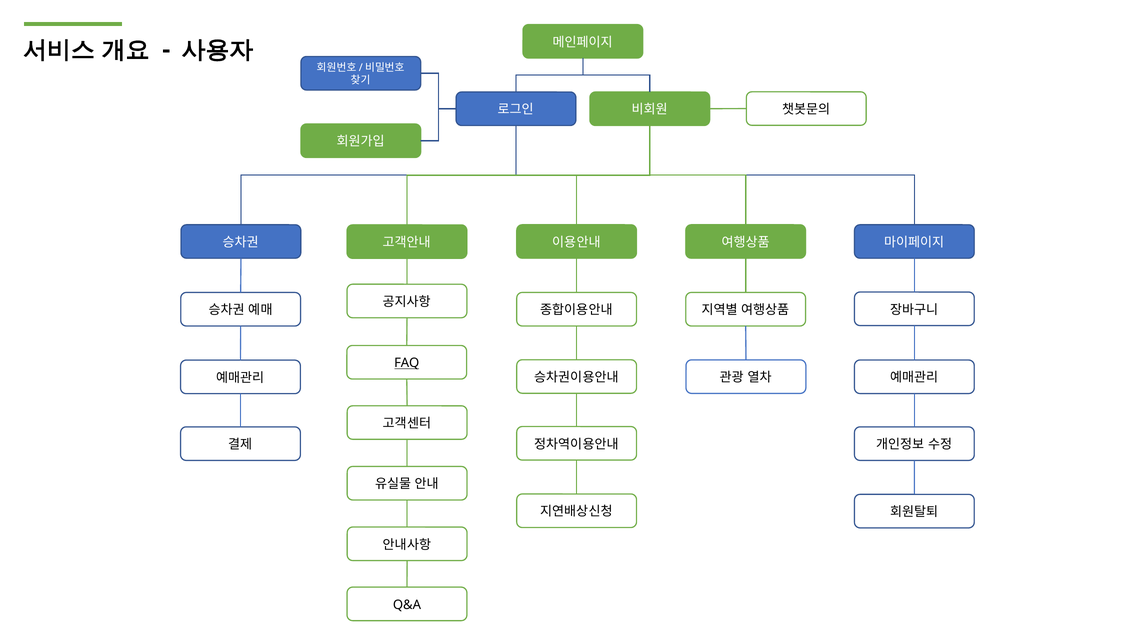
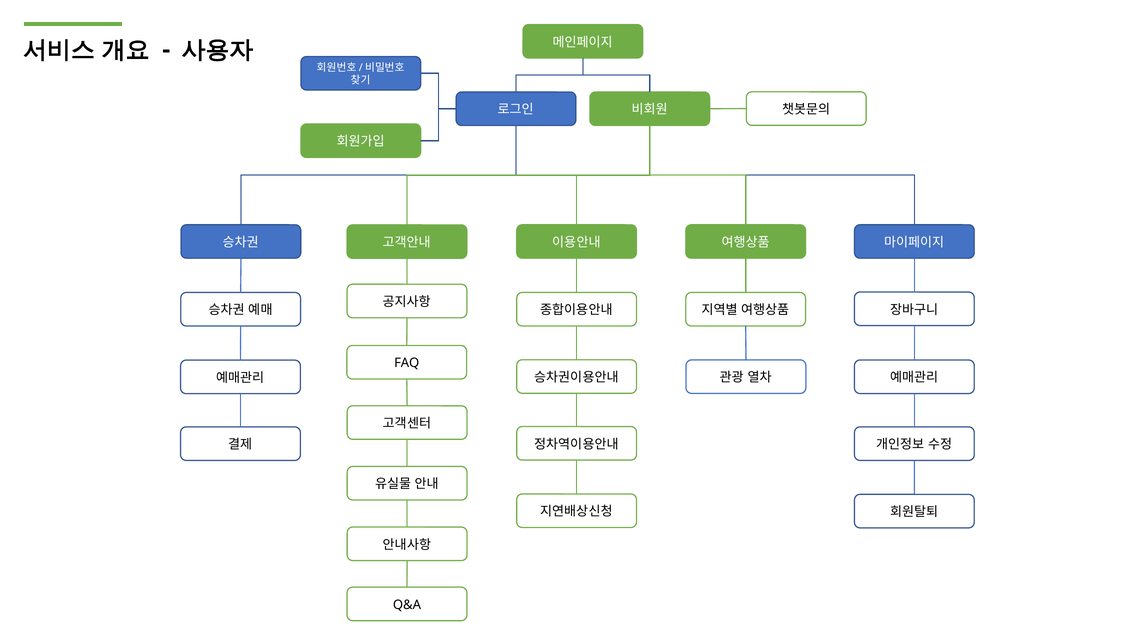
FAQ underline: present -> none
